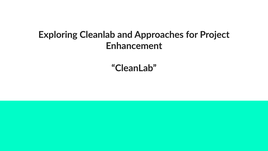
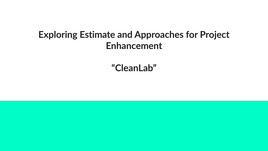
Exploring Cleanlab: Cleanlab -> Estimate
